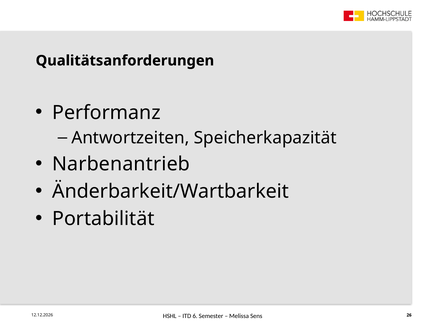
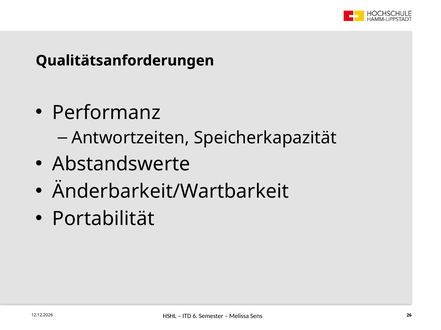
Narbenantrieb: Narbenantrieb -> Abstandswerte
